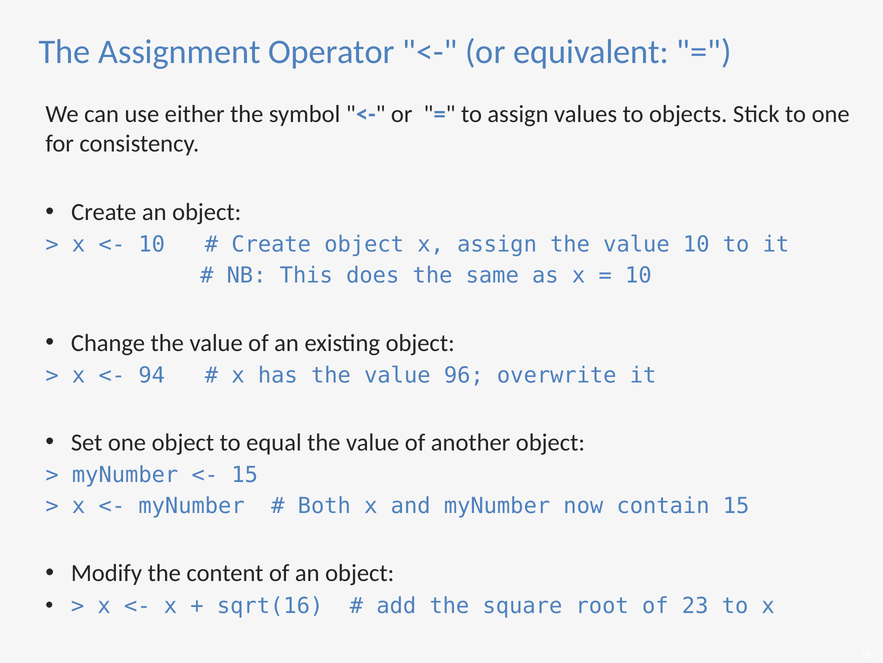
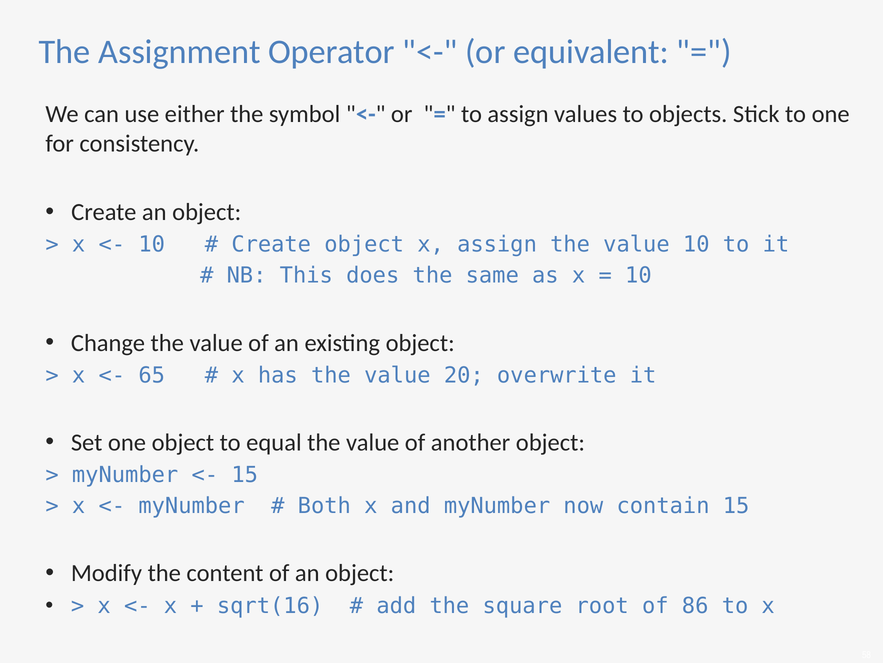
94: 94 -> 65
96: 96 -> 20
23: 23 -> 86
